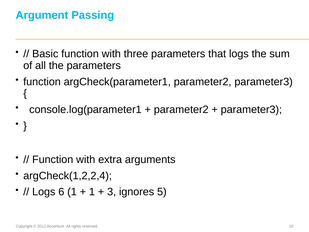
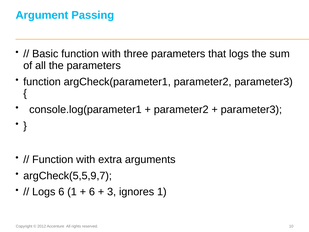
argCheck(1,2,2,4: argCheck(1,2,2,4 -> argCheck(5,5,9,7
1 at (92, 192): 1 -> 6
ignores 5: 5 -> 1
